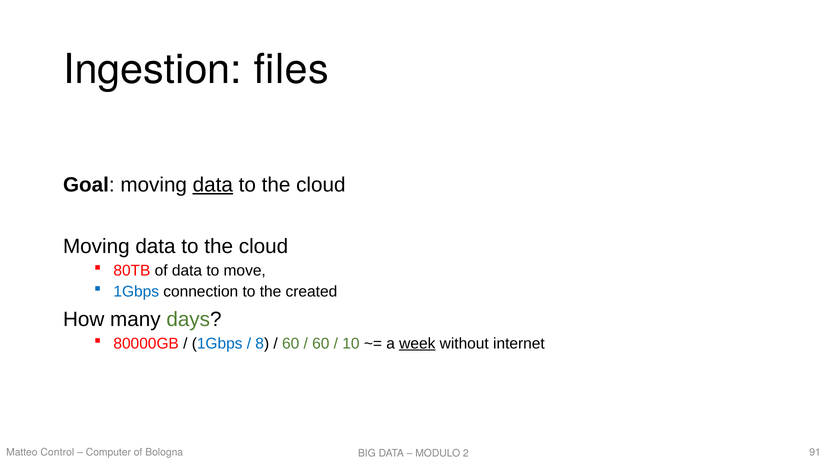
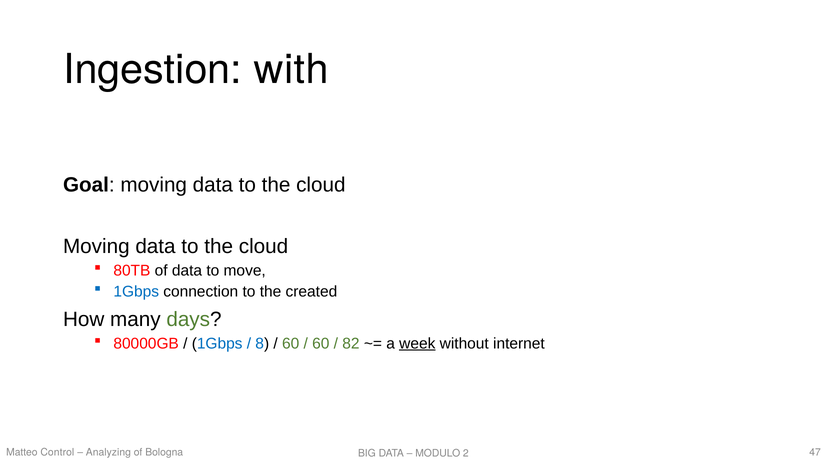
files: files -> with
data at (213, 185) underline: present -> none
10: 10 -> 82
Computer: Computer -> Analyzing
91: 91 -> 47
